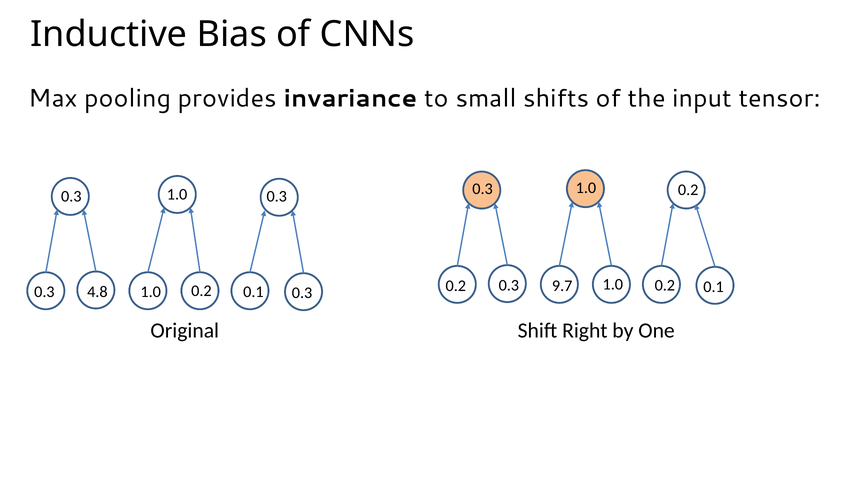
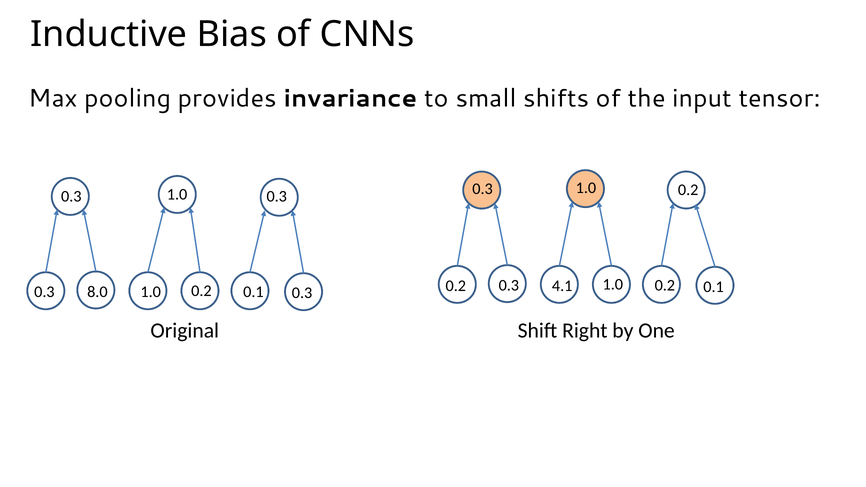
4.8: 4.8 -> 8.0
9.7: 9.7 -> 4.1
